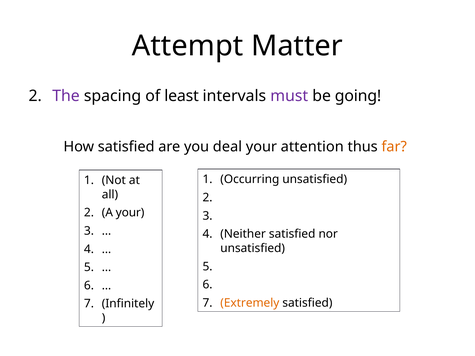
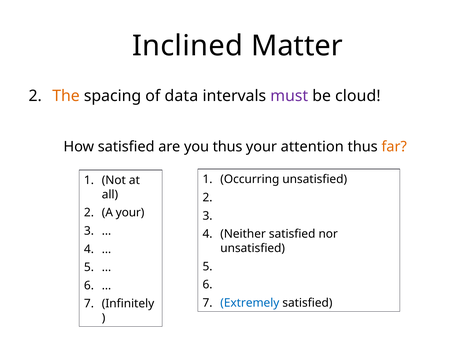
Attempt: Attempt -> Inclined
The colour: purple -> orange
least: least -> data
going: going -> cloud
you deal: deal -> thus
Extremely colour: orange -> blue
